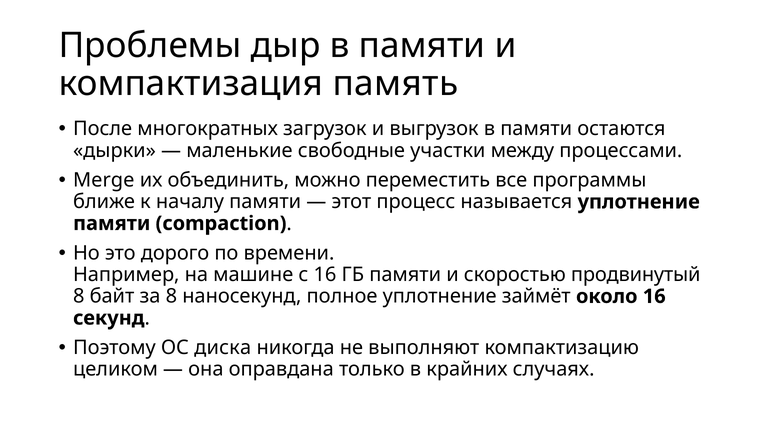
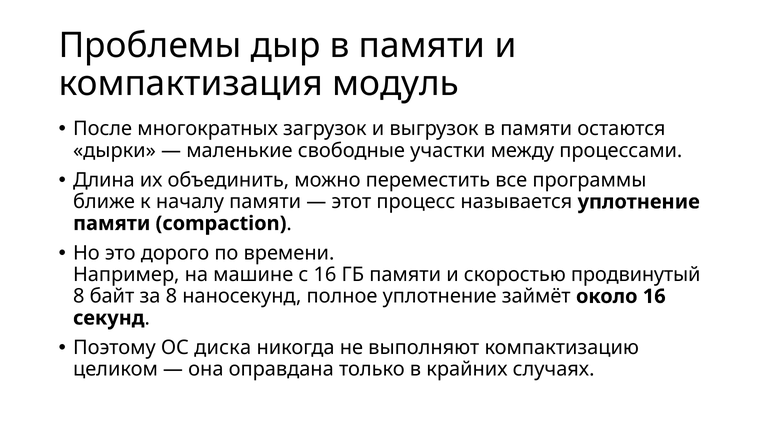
память: память -> модуль
Merge: Merge -> Длина
